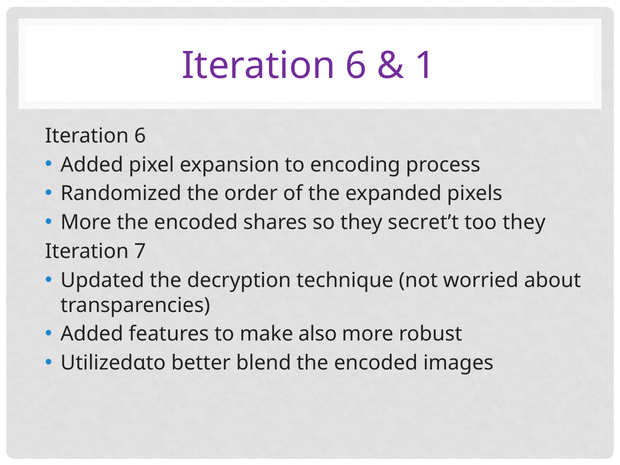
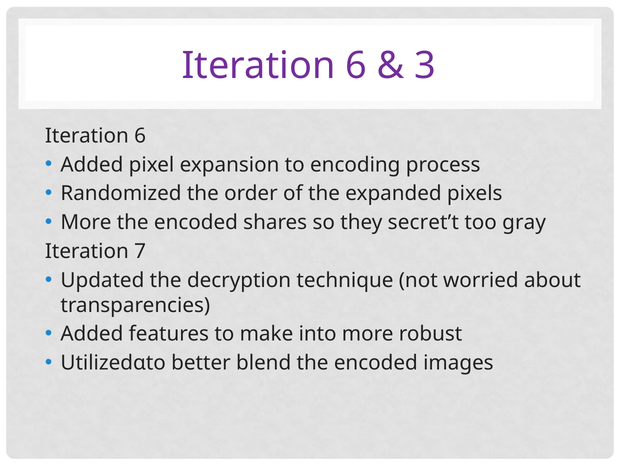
1: 1 -> 3
too they: they -> gray
also: also -> into
